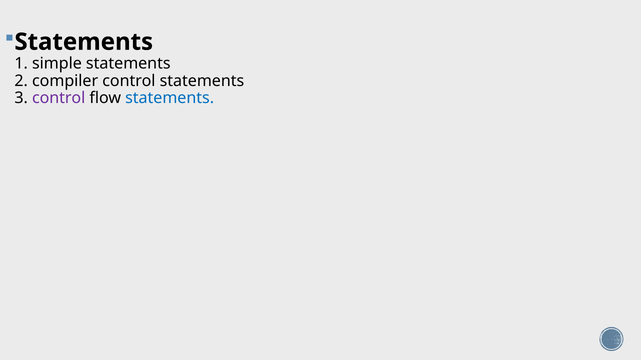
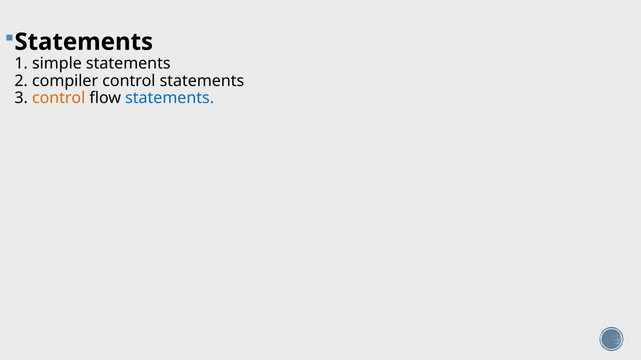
control at (59, 98) colour: purple -> orange
